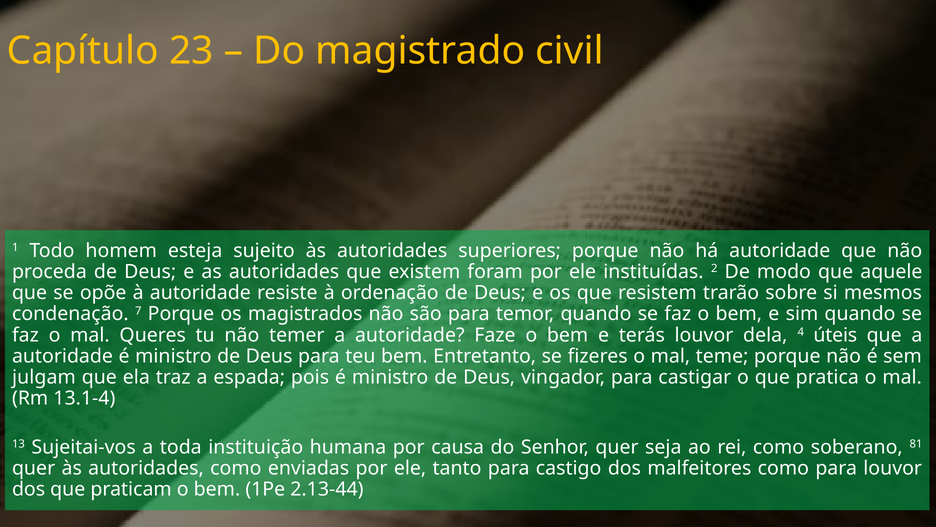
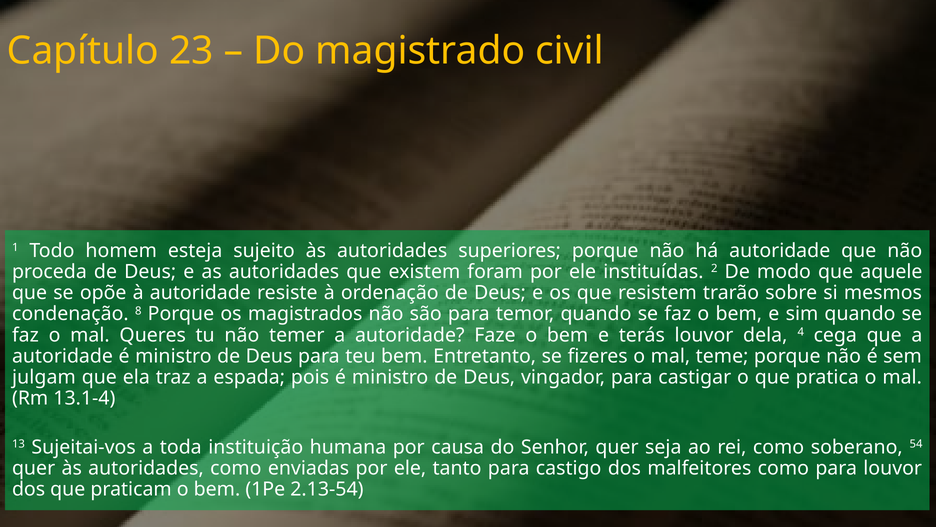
7: 7 -> 8
úteis: úteis -> cega
81: 81 -> 54
2.13-44: 2.13-44 -> 2.13-54
